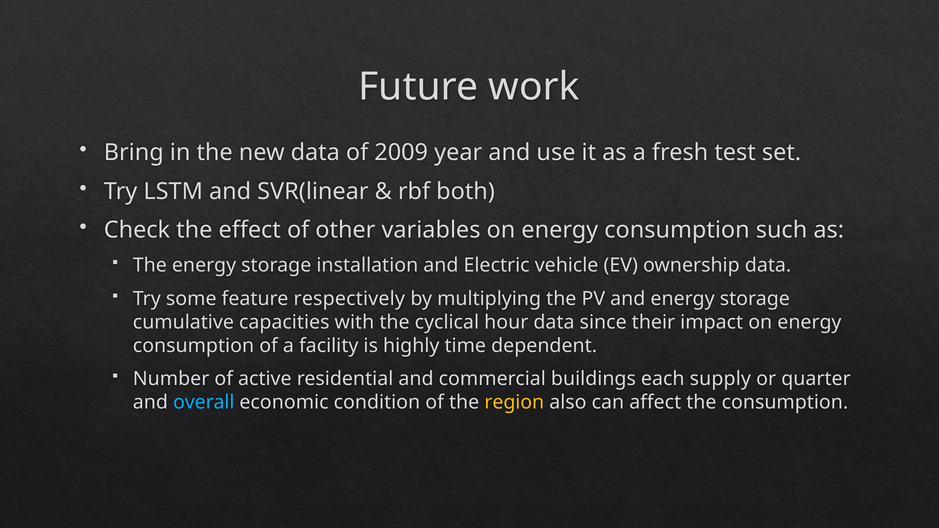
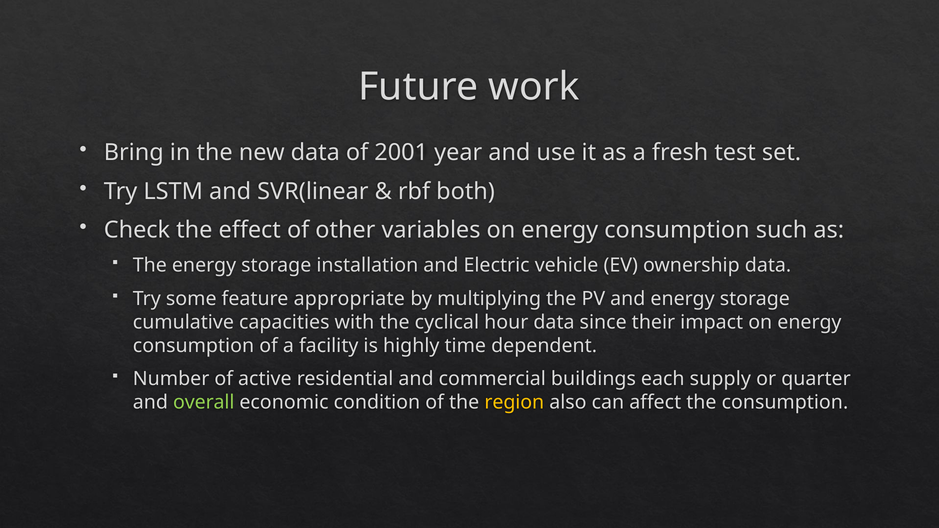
2009: 2009 -> 2001
respectively: respectively -> appropriate
overall colour: light blue -> light green
